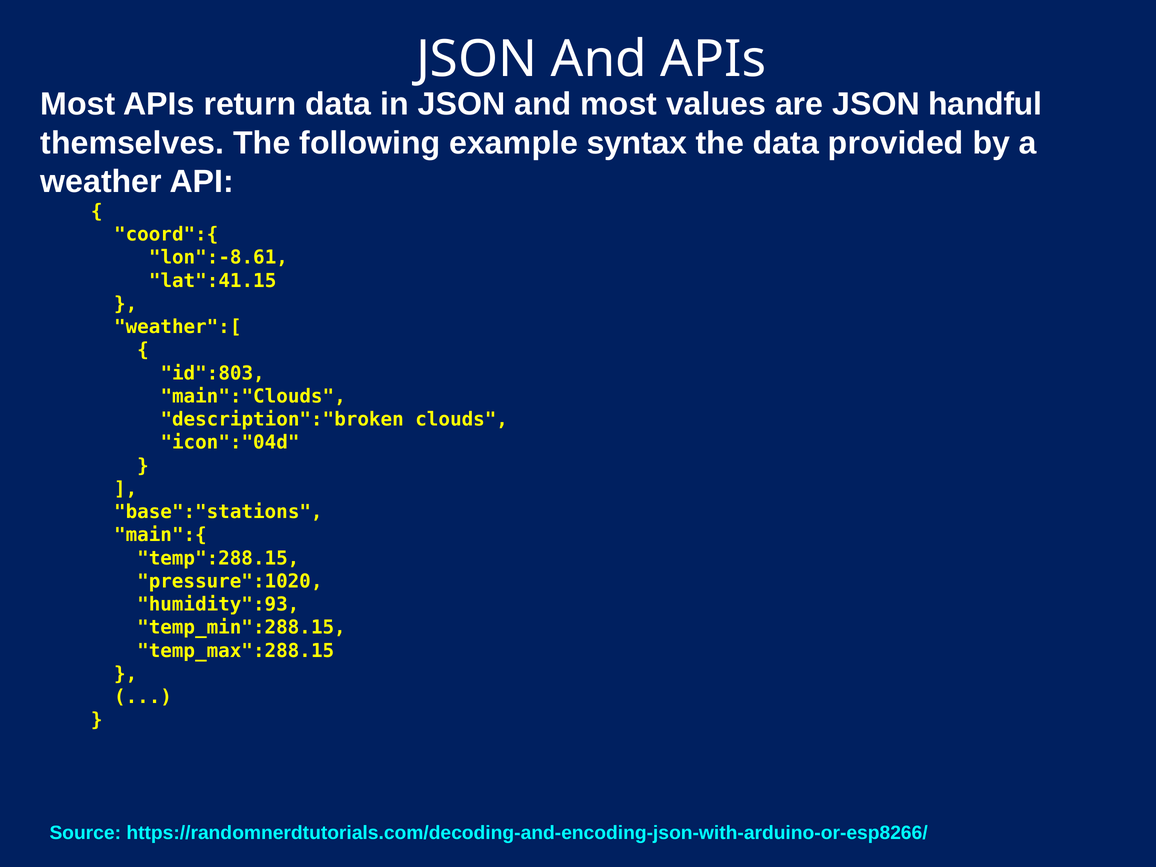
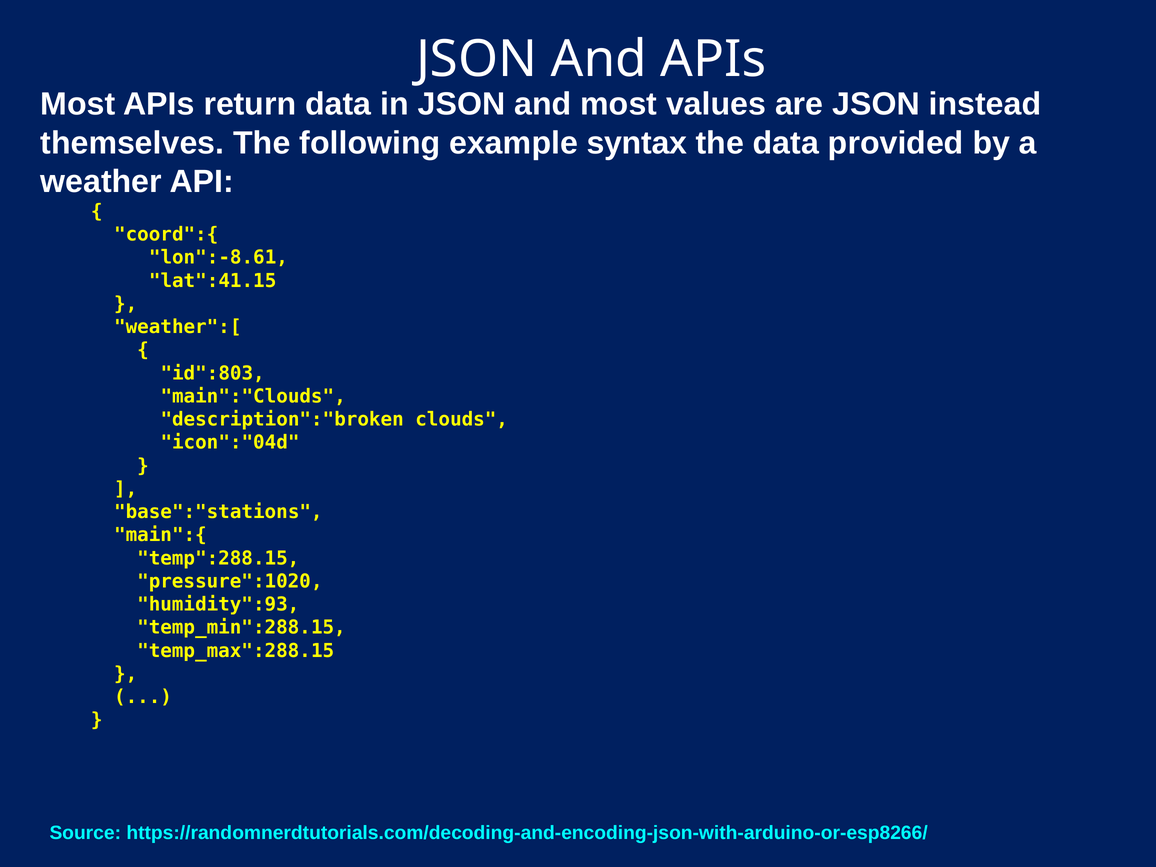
handful: handful -> instead
